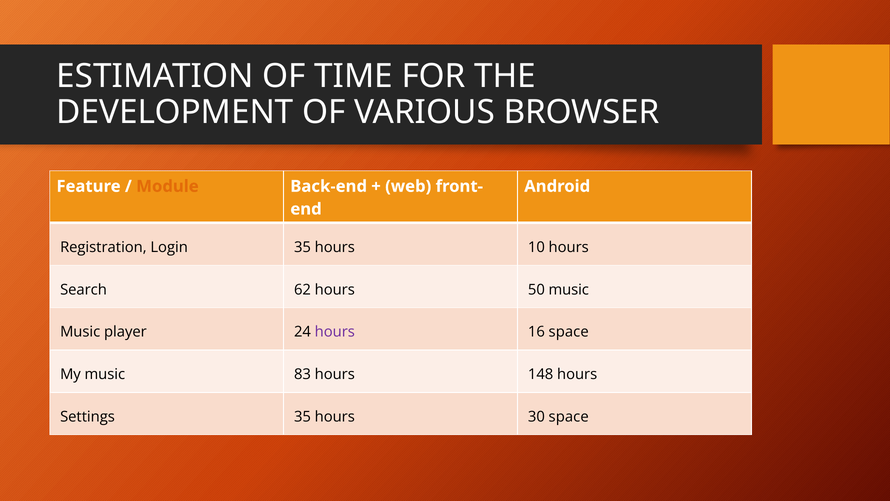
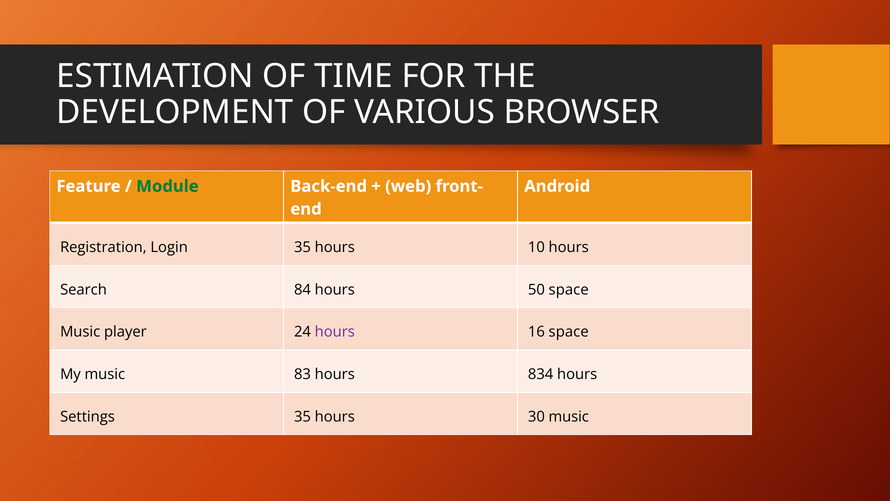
Module colour: orange -> green
62: 62 -> 84
50 music: music -> space
148: 148 -> 834
30 space: space -> music
